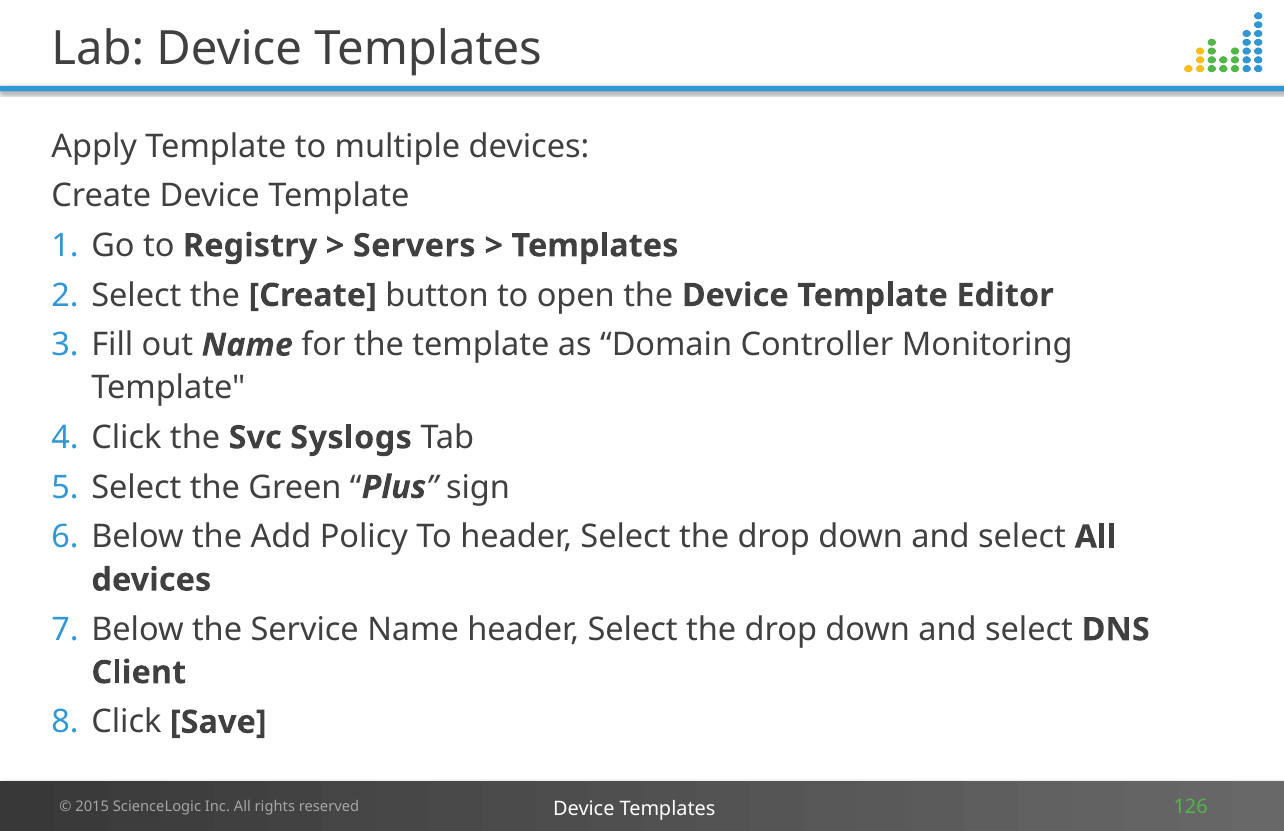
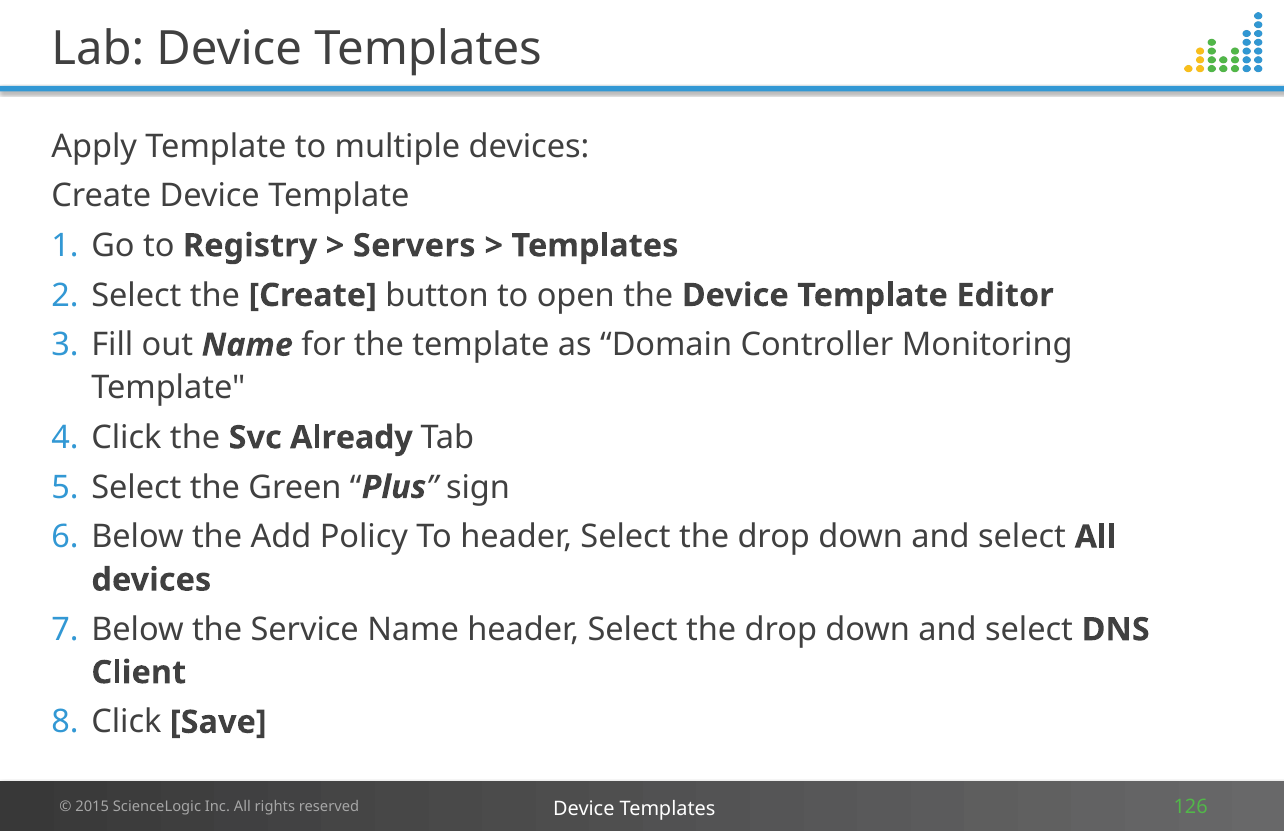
Syslogs: Syslogs -> Already
